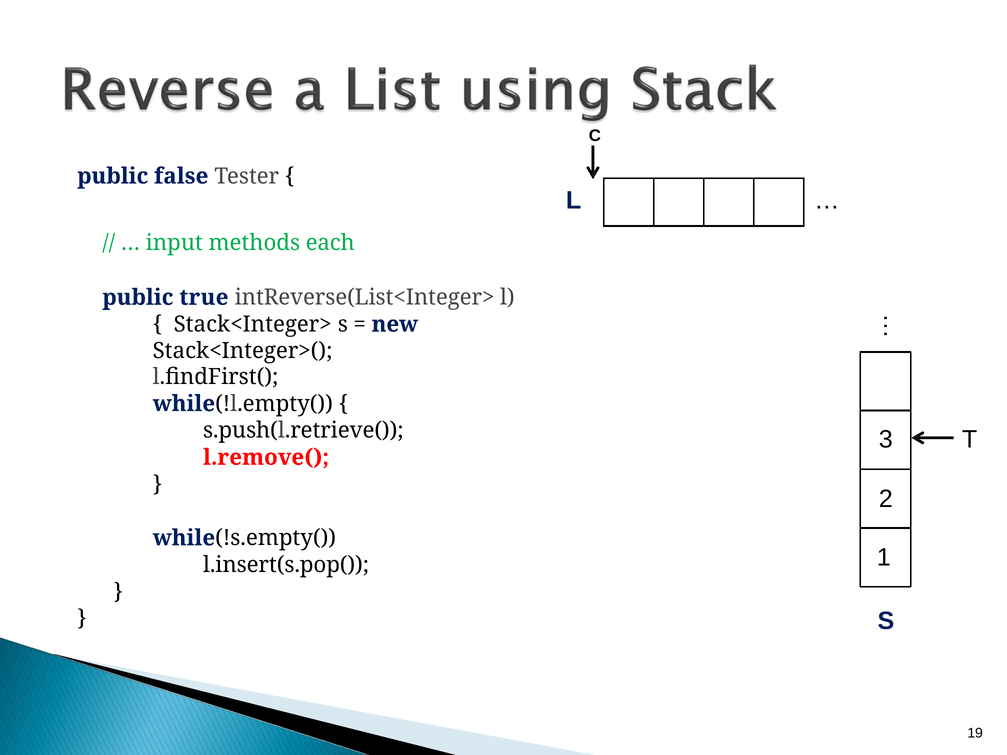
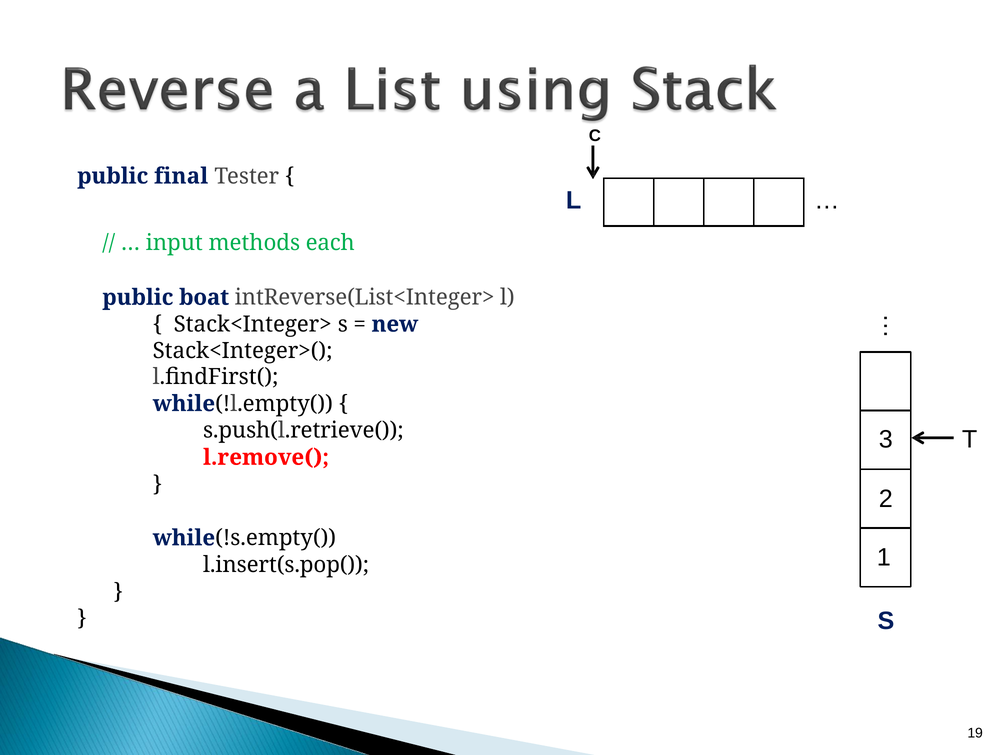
false: false -> final
true: true -> boat
